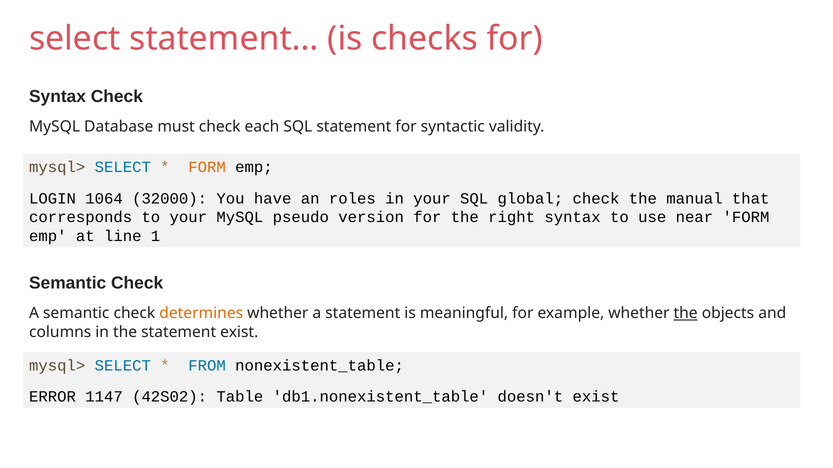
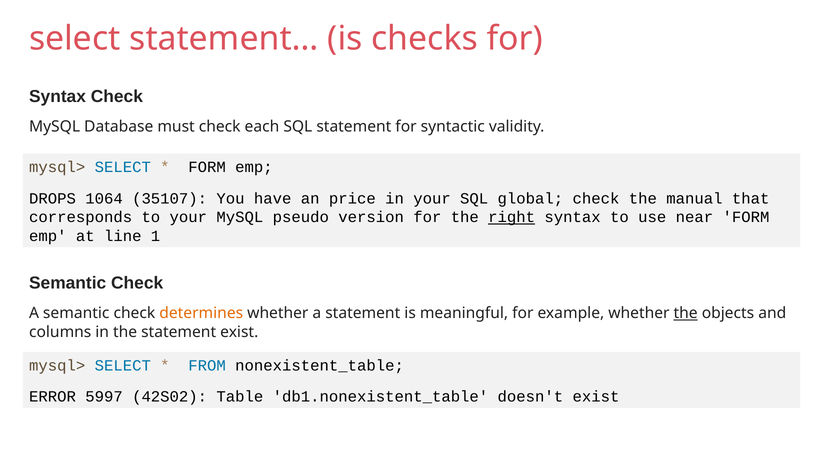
FORM at (207, 167) colour: orange -> black
LOGIN: LOGIN -> DROPS
32000: 32000 -> 35107
roles: roles -> price
right underline: none -> present
1147: 1147 -> 5997
